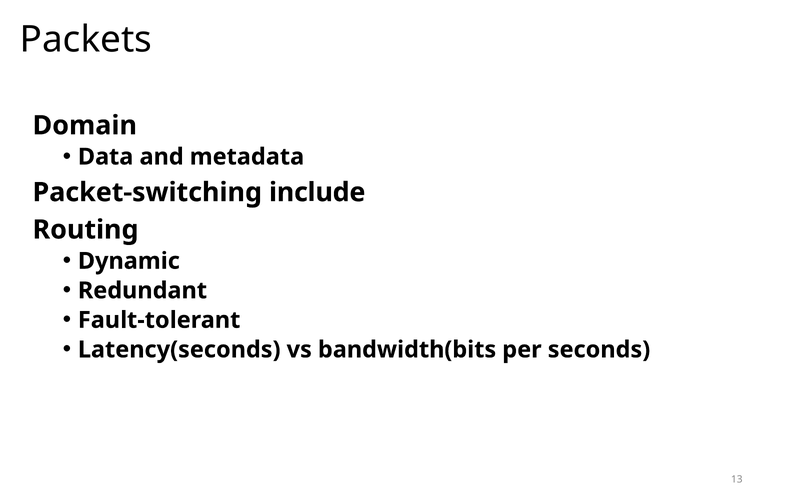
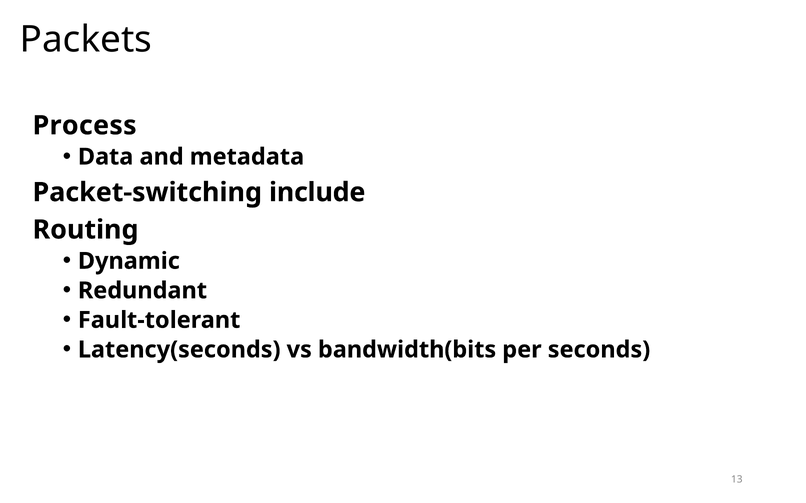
Domain: Domain -> Process
